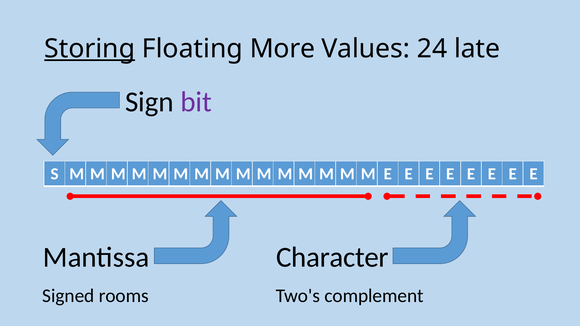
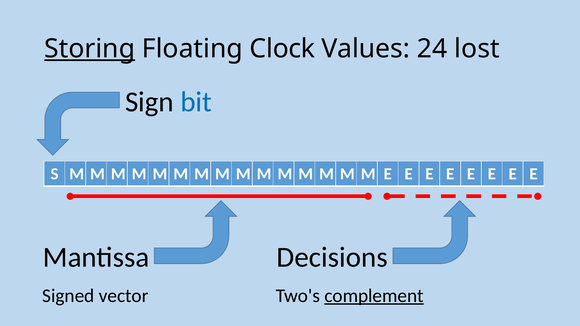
More: More -> Clock
late: late -> lost
bit colour: purple -> blue
Character: Character -> Decisions
rooms: rooms -> vector
complement underline: none -> present
